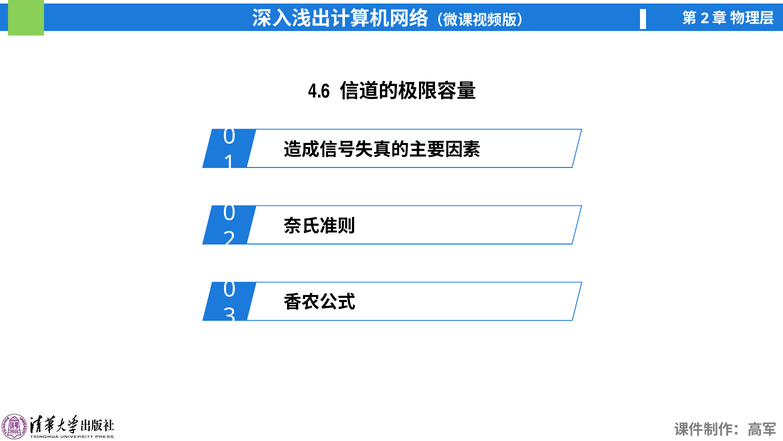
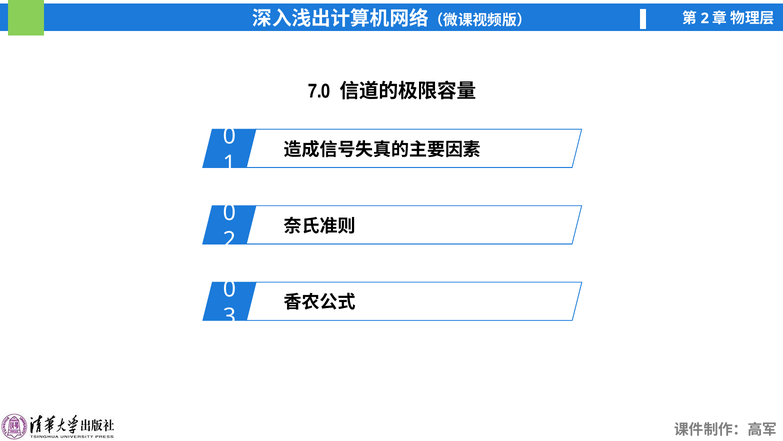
4.6: 4.6 -> 7.0
